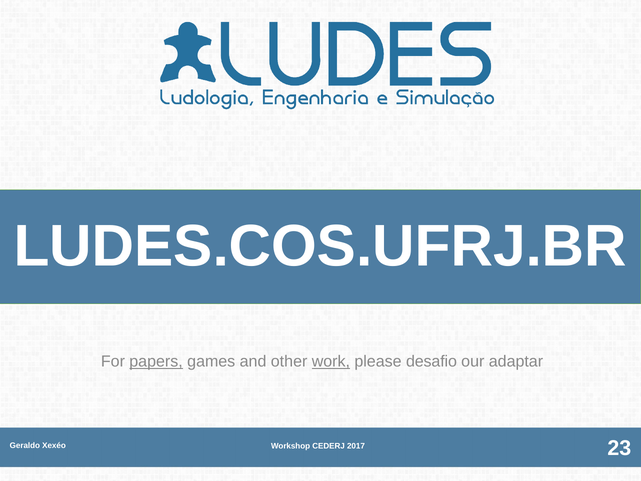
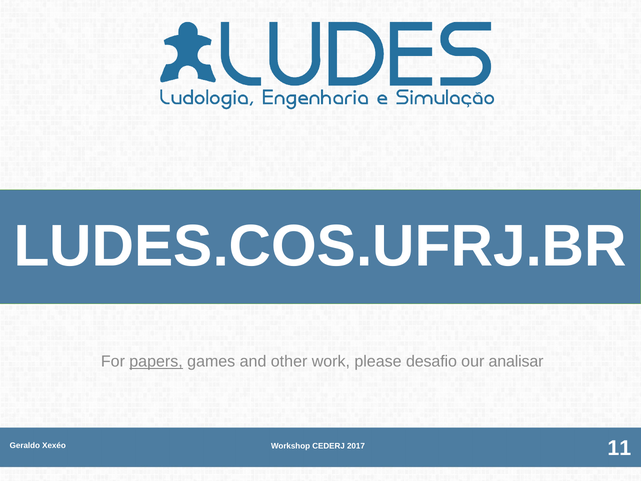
work underline: present -> none
adaptar: adaptar -> analisar
23: 23 -> 11
